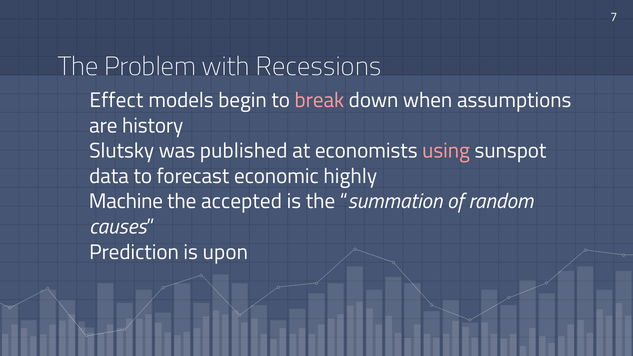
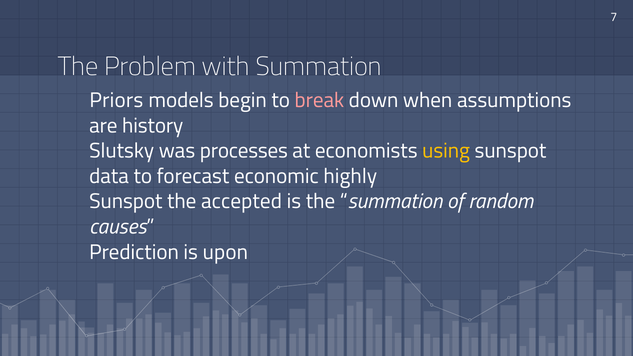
with Recessions: Recessions -> Summation
Effect: Effect -> Priors
published: published -> processes
using colour: pink -> yellow
Machine at (126, 202): Machine -> Sunspot
